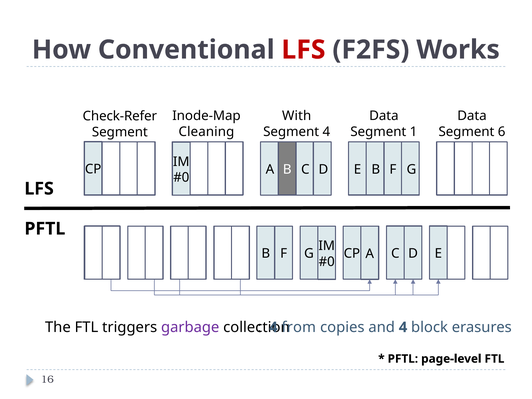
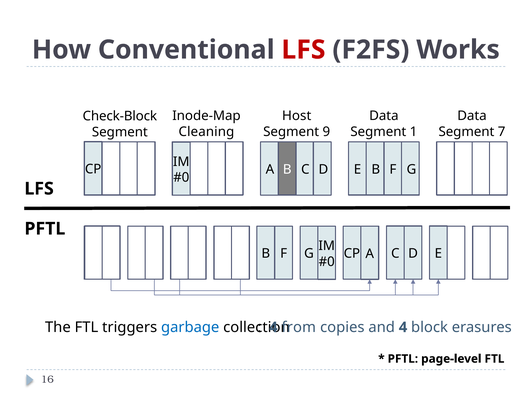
With: With -> Host
Check-Refer: Check-Refer -> Check-Block
6: 6 -> 7
Segment 4: 4 -> 9
garbage colour: purple -> blue
